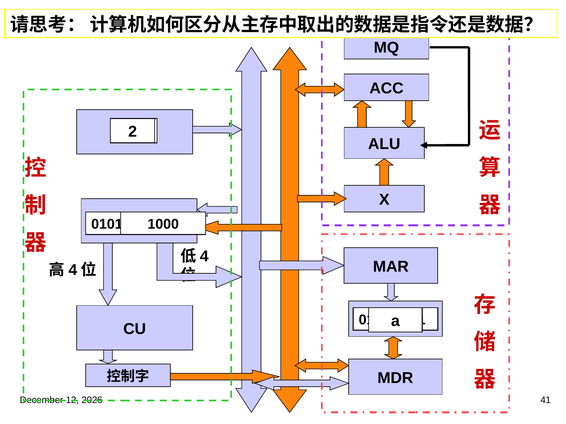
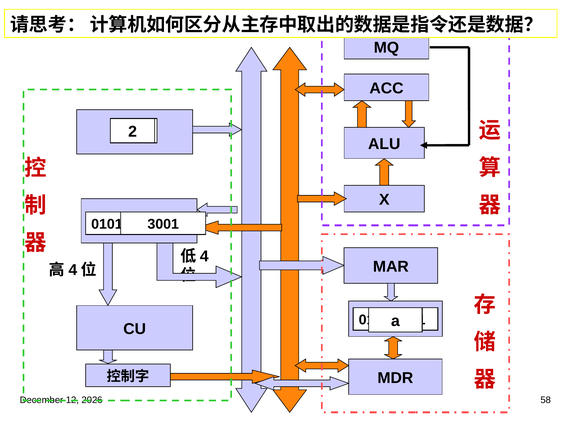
1000: 1000 -> 3001
41: 41 -> 58
